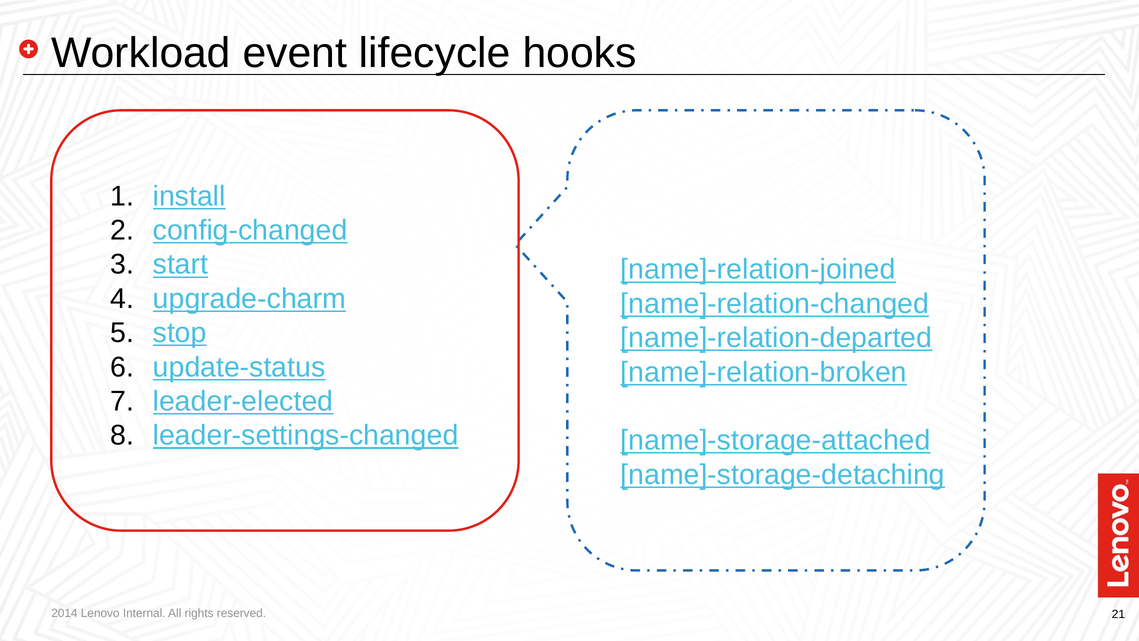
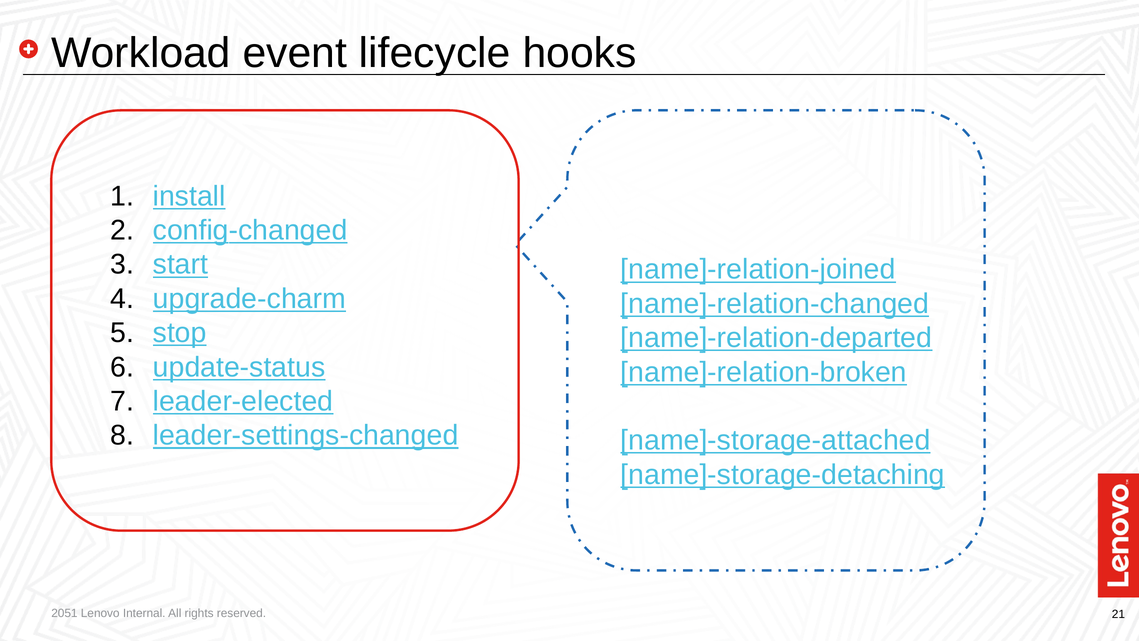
2014: 2014 -> 2051
